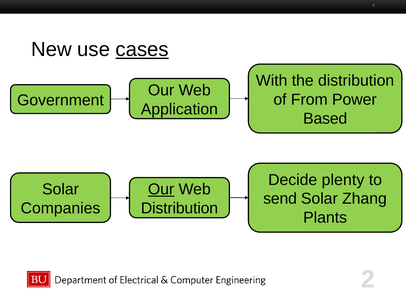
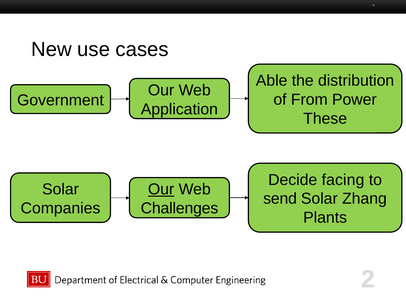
cases underline: present -> none
With: With -> Able
Based: Based -> These
plenty: plenty -> facing
Distribution at (179, 208): Distribution -> Challenges
